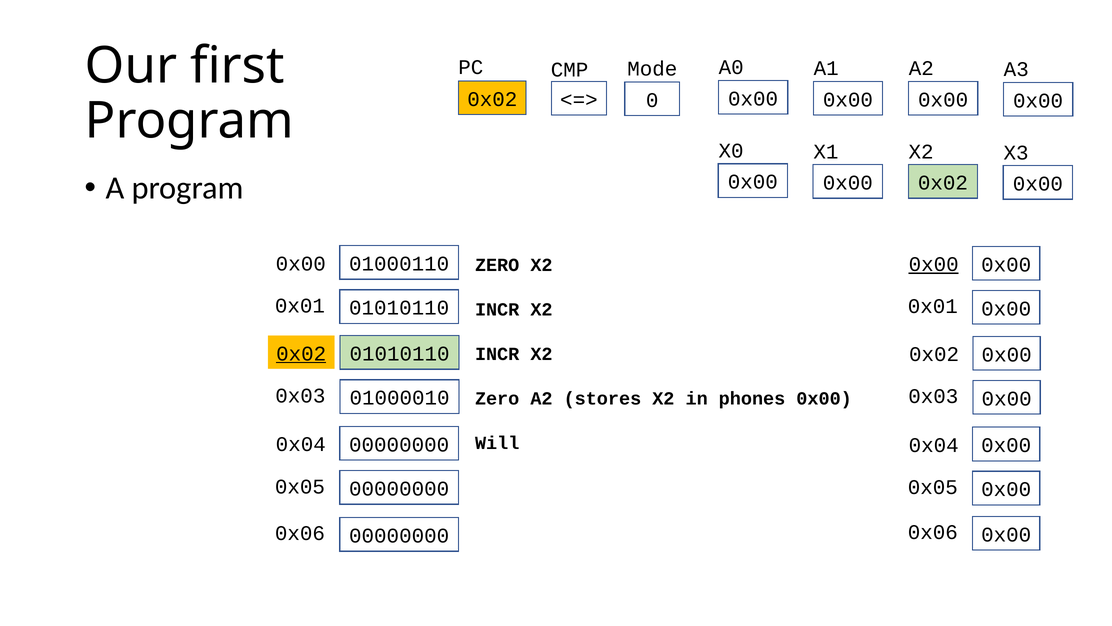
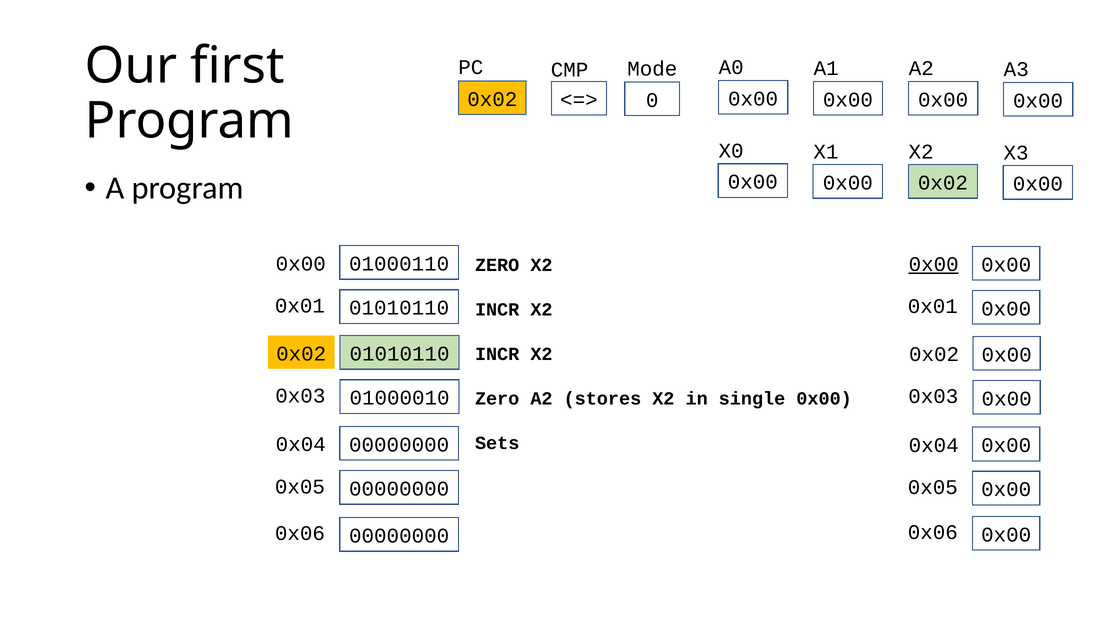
0x02 at (301, 353) underline: present -> none
phones: phones -> single
Will: Will -> Sets
